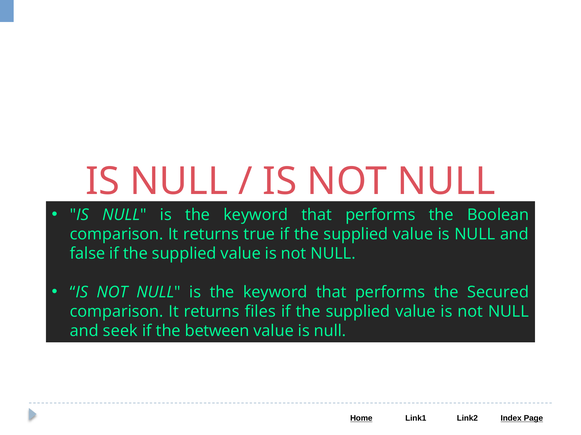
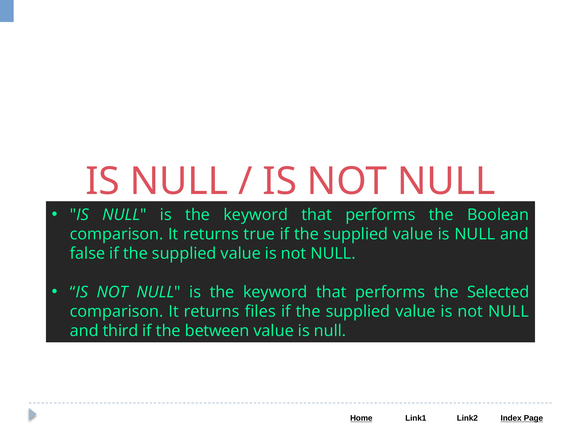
Secured: Secured -> Selected
seek: seek -> third
